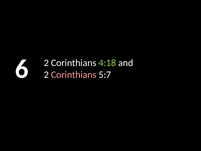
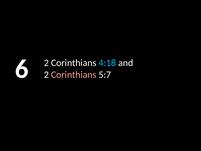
4:18 colour: light green -> light blue
